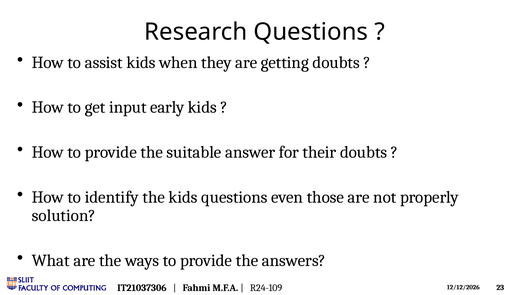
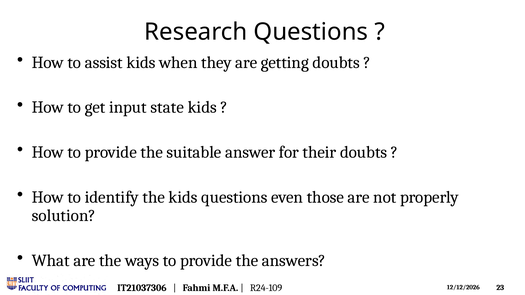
early: early -> state
